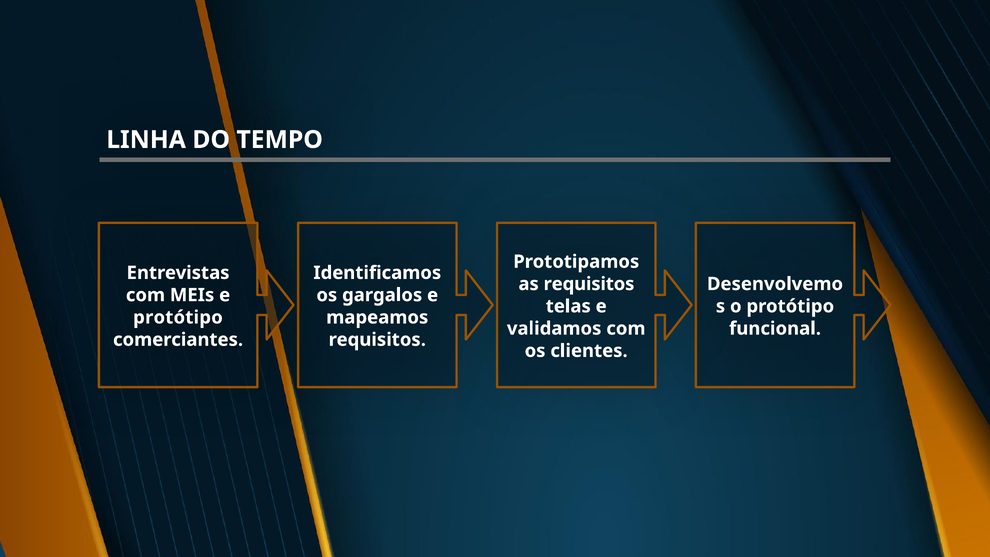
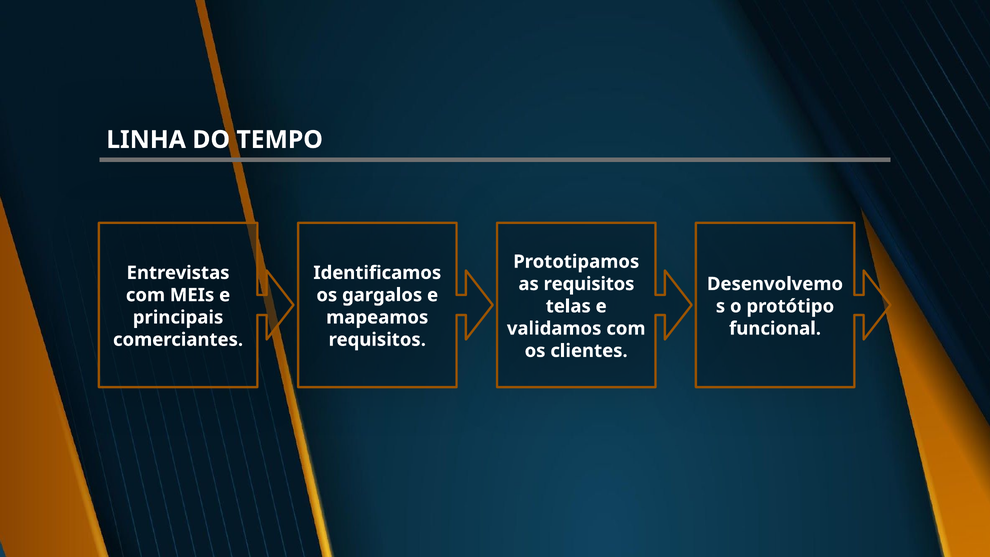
protótipo at (178, 317): protótipo -> principais
